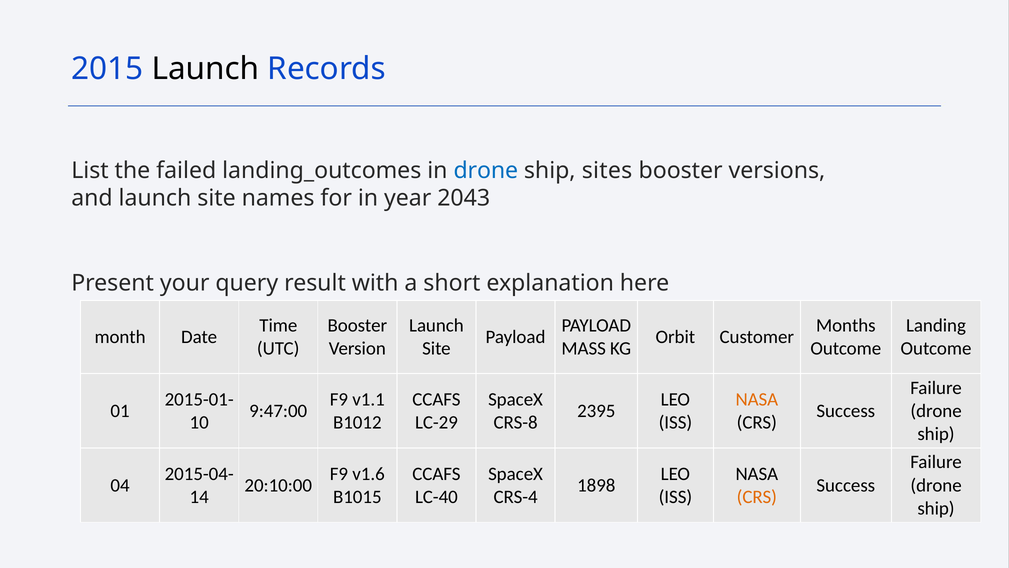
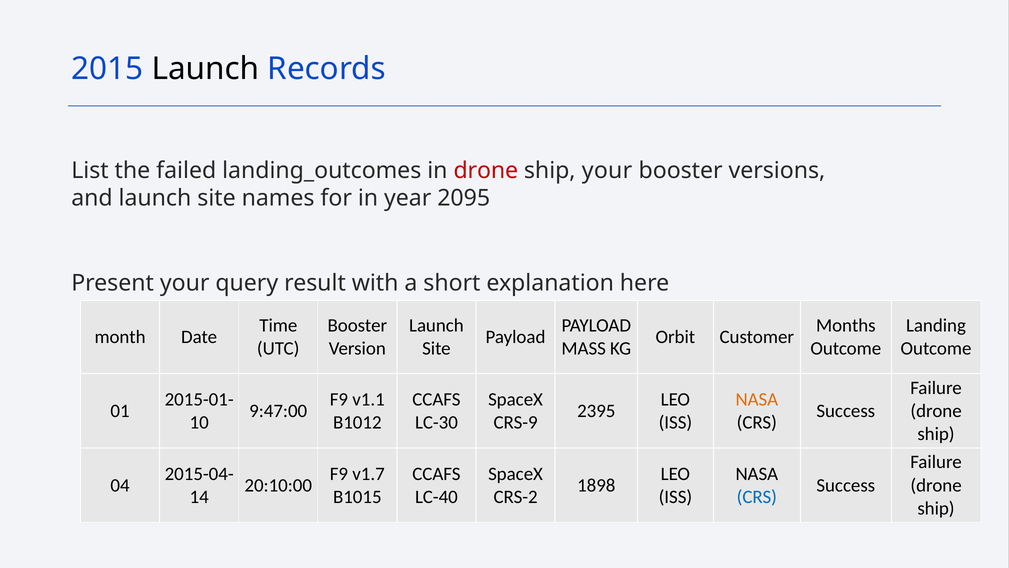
drone at (486, 170) colour: blue -> red
ship sites: sites -> your
2043: 2043 -> 2095
LC-29: LC-29 -> LC-30
CRS-8: CRS-8 -> CRS-9
v1.6: v1.6 -> v1.7
CRS-4: CRS-4 -> CRS-2
CRS at (757, 497) colour: orange -> blue
